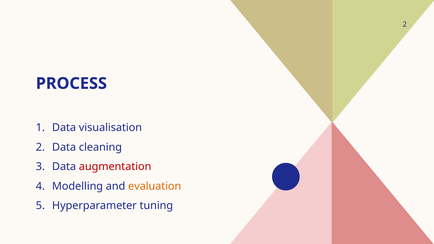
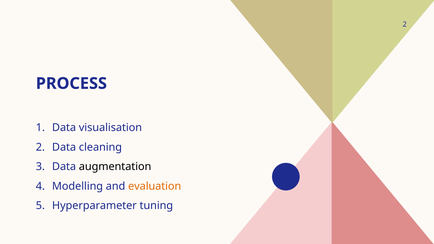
augmentation colour: red -> black
